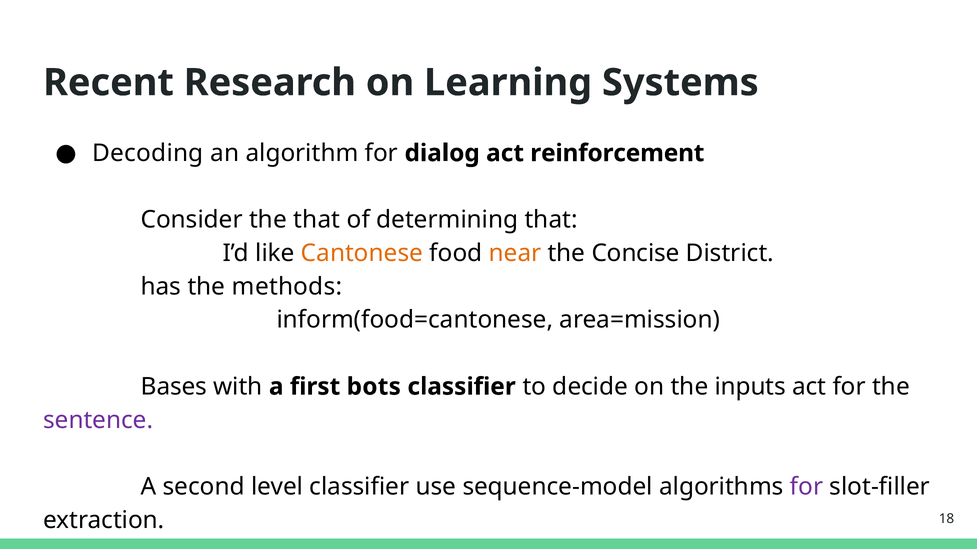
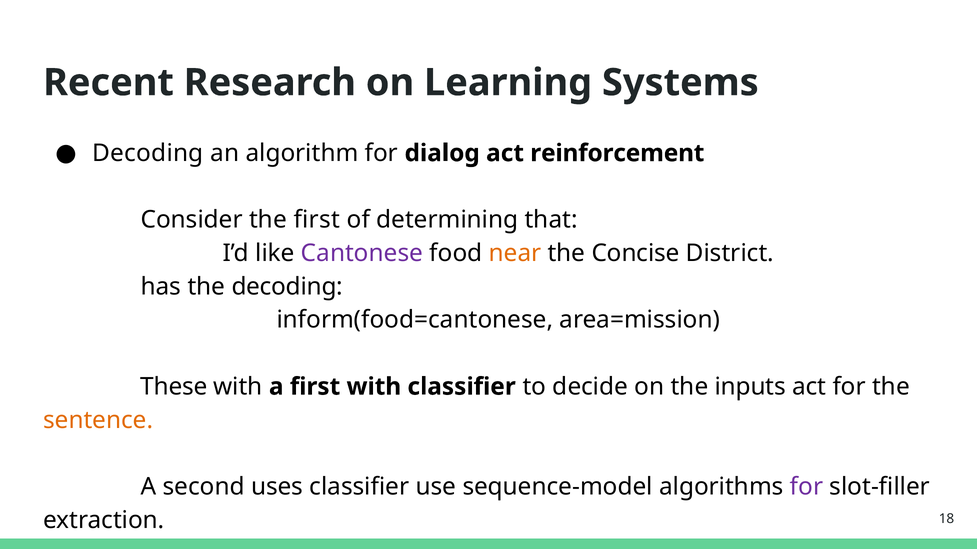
the that: that -> first
Cantonese colour: orange -> purple
the methods: methods -> decoding
Bases: Bases -> These
first bots: bots -> with
sentence colour: purple -> orange
level: level -> uses
